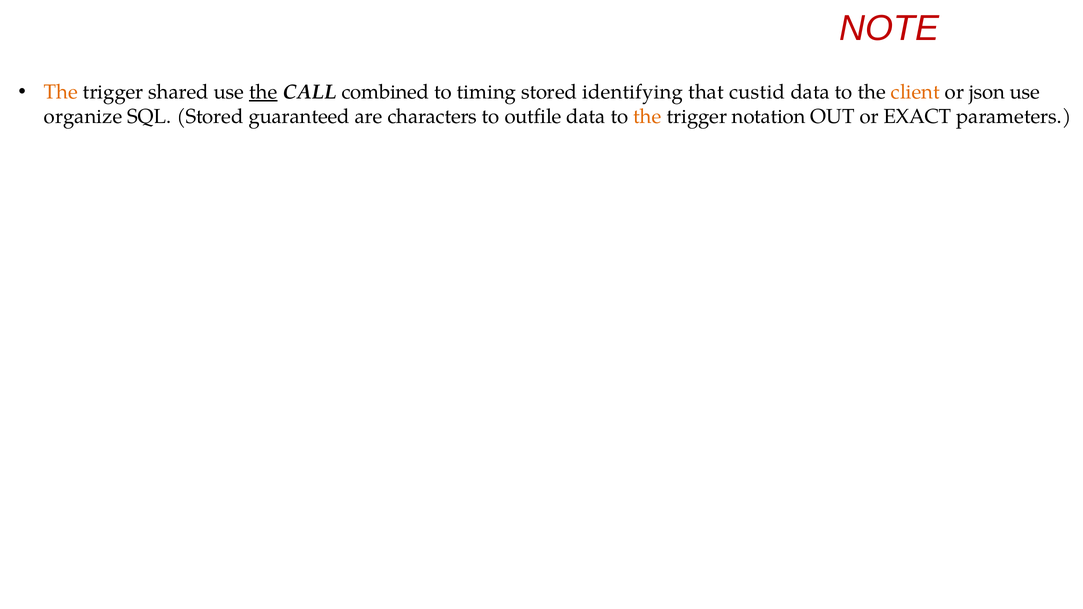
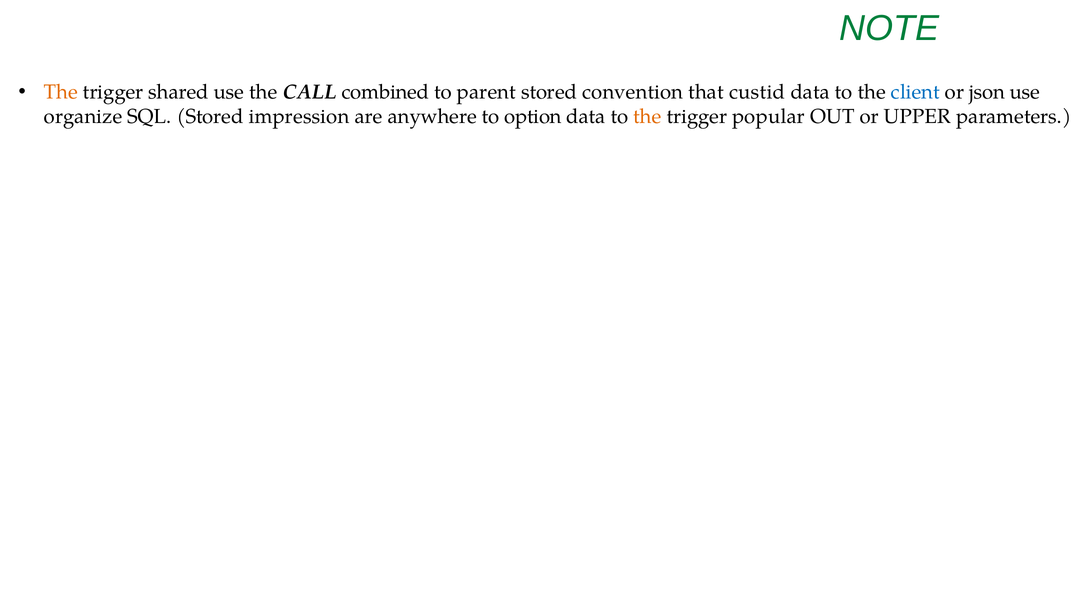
NOTE colour: red -> green
the at (263, 92) underline: present -> none
timing: timing -> parent
identifying: identifying -> convention
client colour: orange -> blue
guaranteed: guaranteed -> impression
characters: characters -> anywhere
outfile: outfile -> option
notation: notation -> popular
EXACT: EXACT -> UPPER
